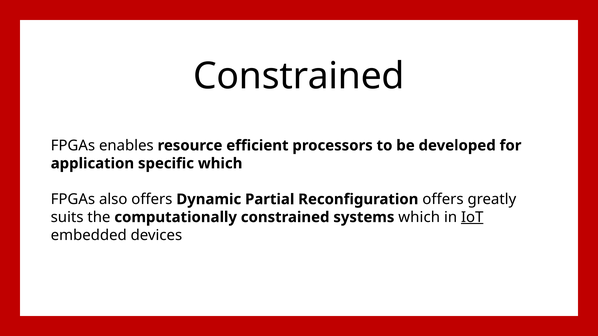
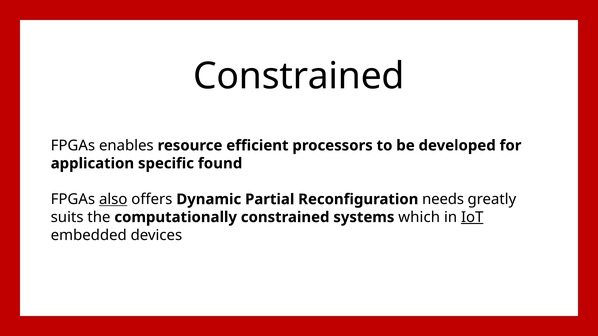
specific which: which -> found
also underline: none -> present
Reconfiguration offers: offers -> needs
